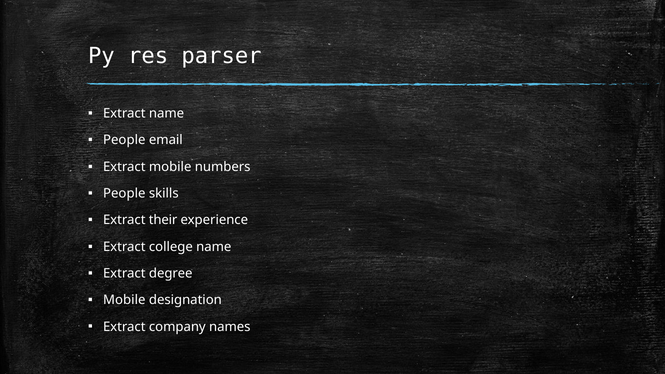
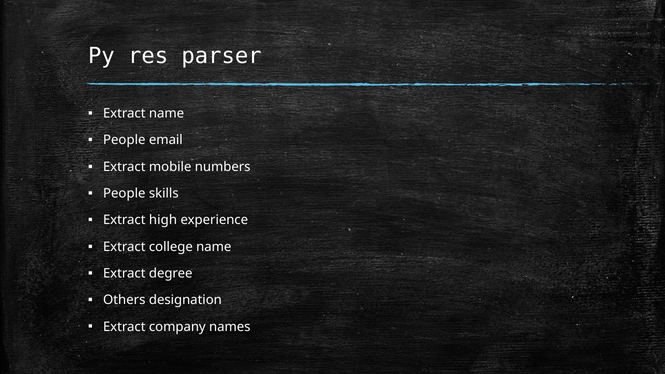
their: their -> high
Mobile at (124, 300): Mobile -> Others
